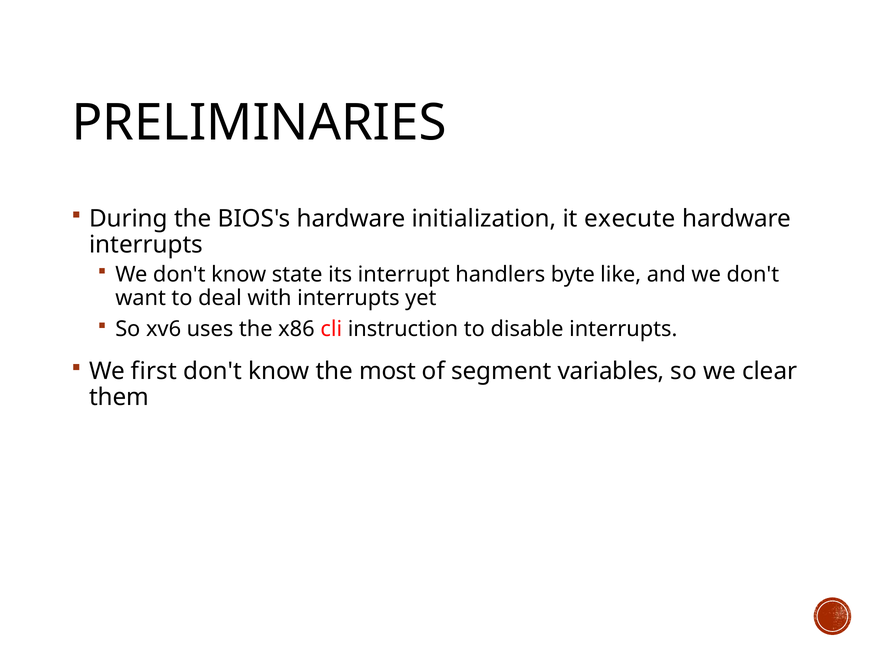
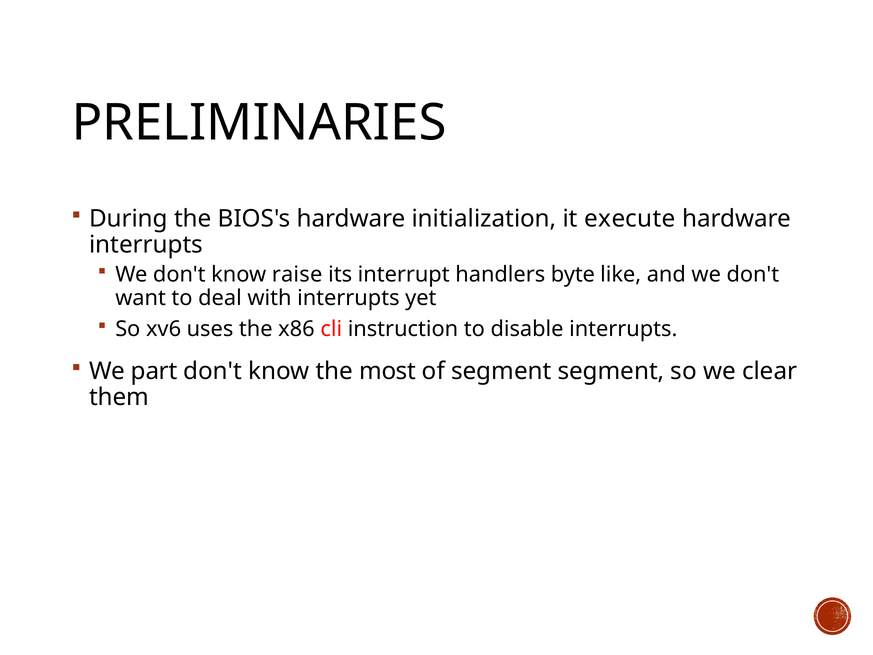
state: state -> raise
first: first -> part
segment variables: variables -> segment
